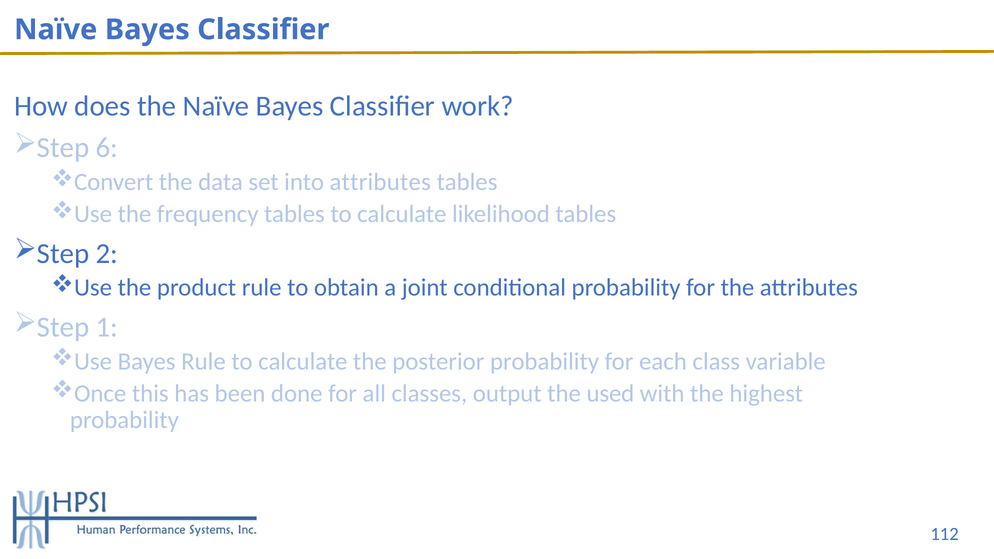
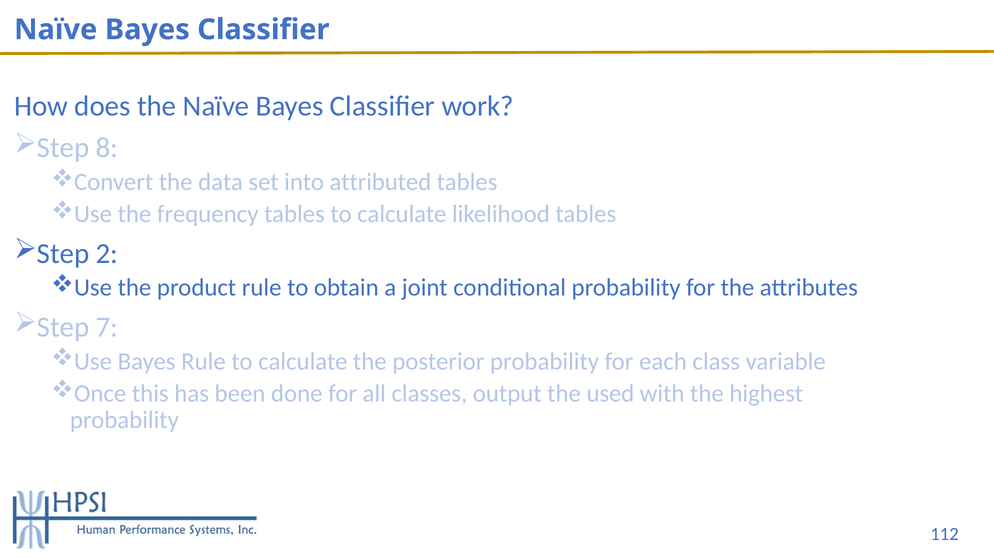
6: 6 -> 8
into attributes: attributes -> attributed
1: 1 -> 7
